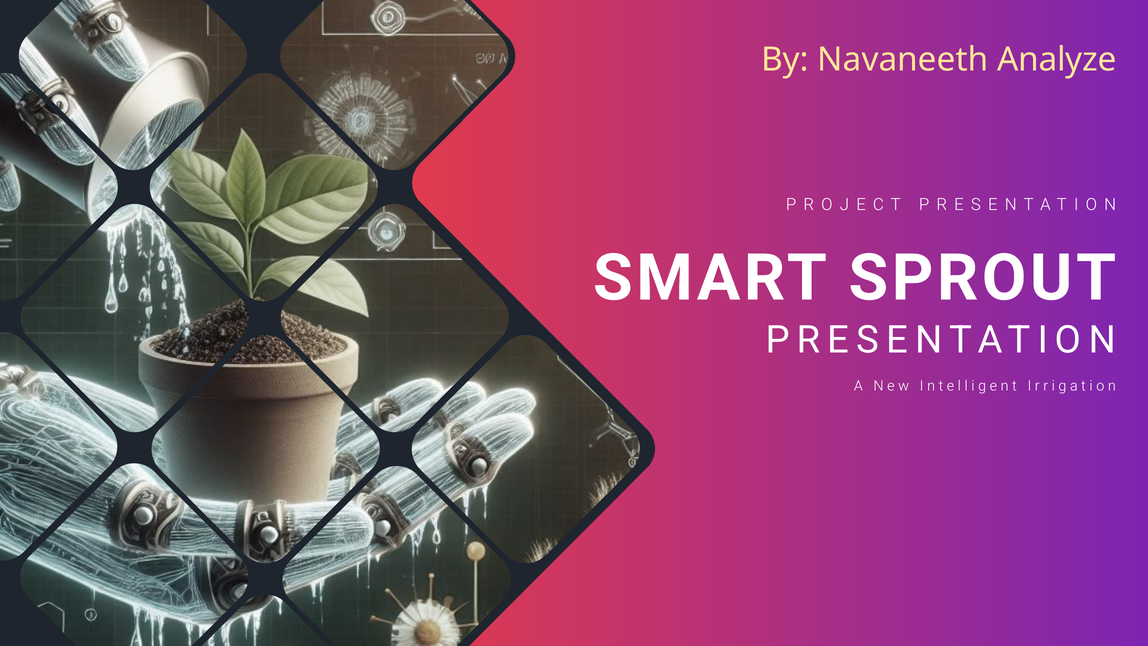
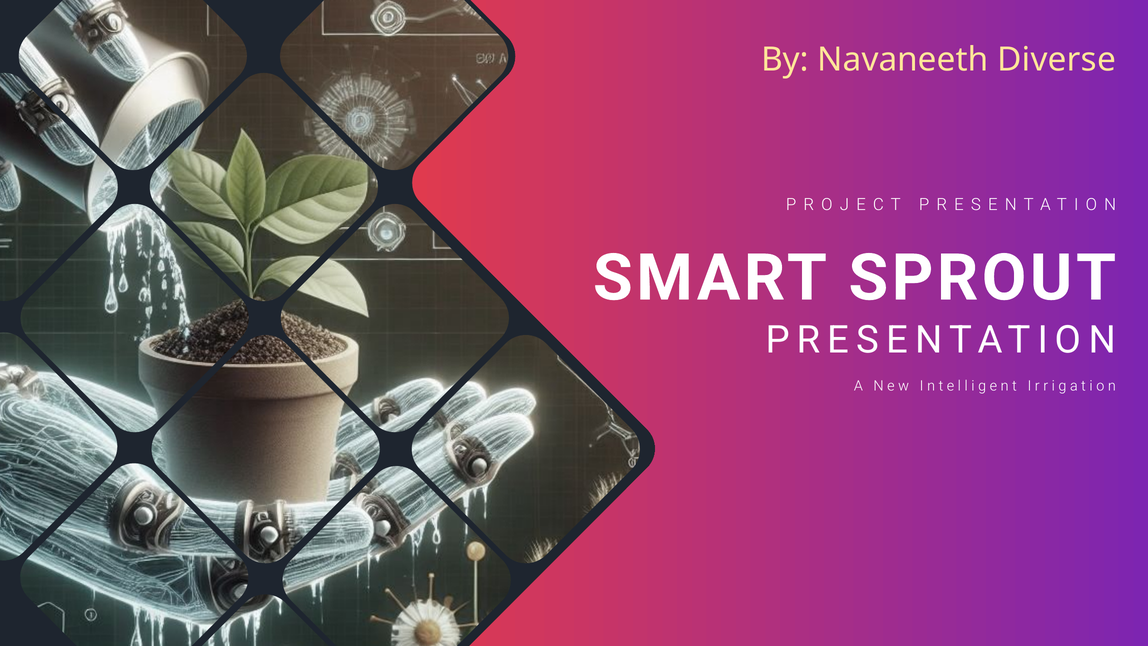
Analyze: Analyze -> Diverse
